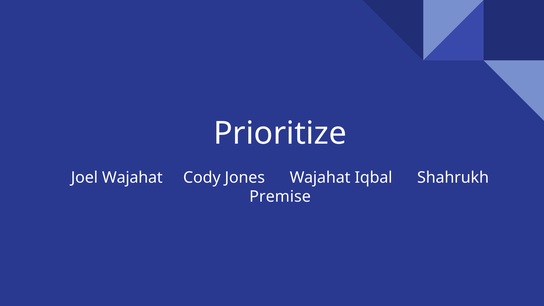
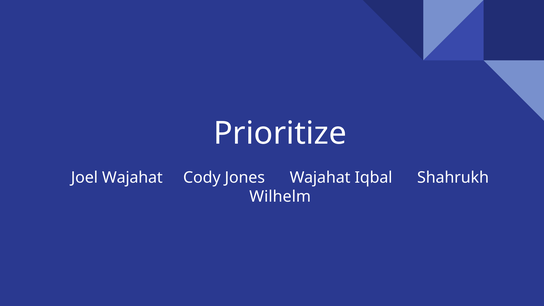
Premise: Premise -> Wilhelm
